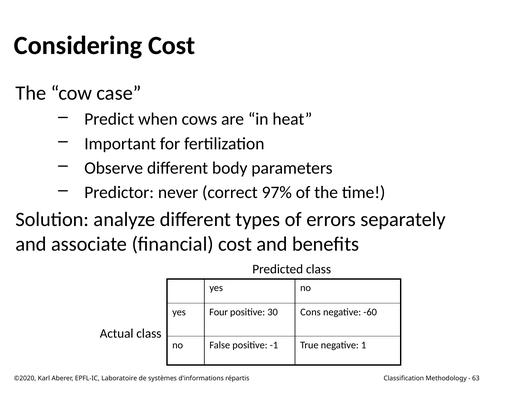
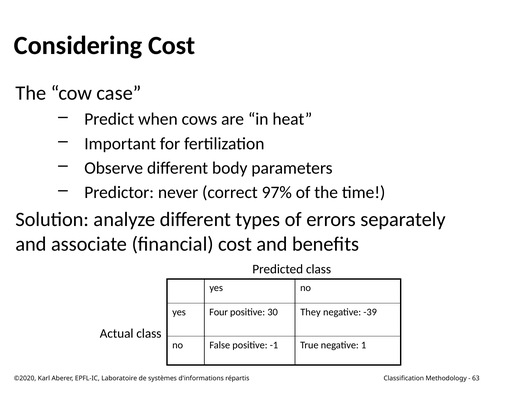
Cons: Cons -> They
-60: -60 -> -39
